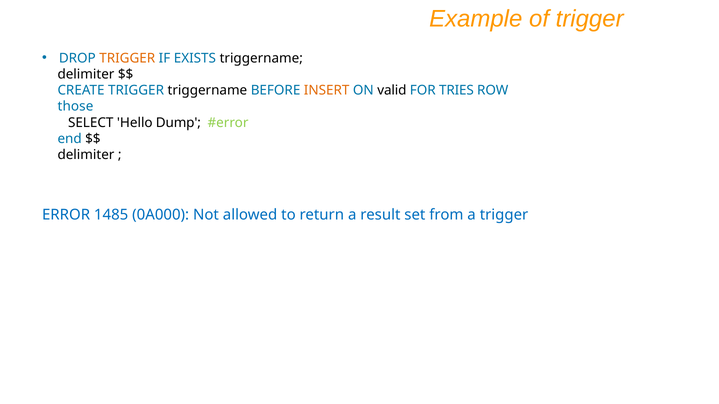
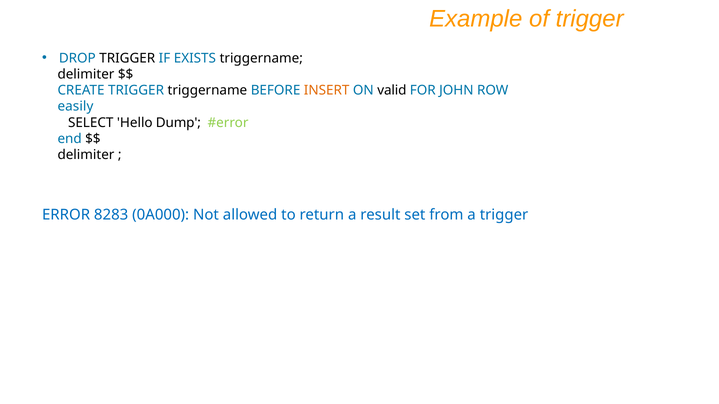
TRIGGER at (127, 58) colour: orange -> black
TRIES: TRIES -> JOHN
those: those -> easily
1485: 1485 -> 8283
